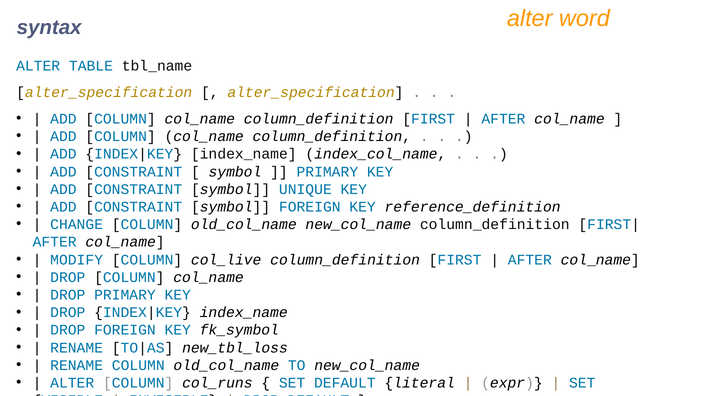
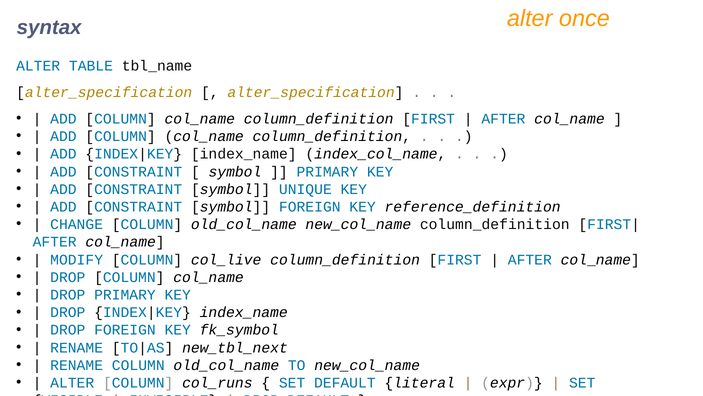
word: word -> once
new_tbl_loss: new_tbl_loss -> new_tbl_next
